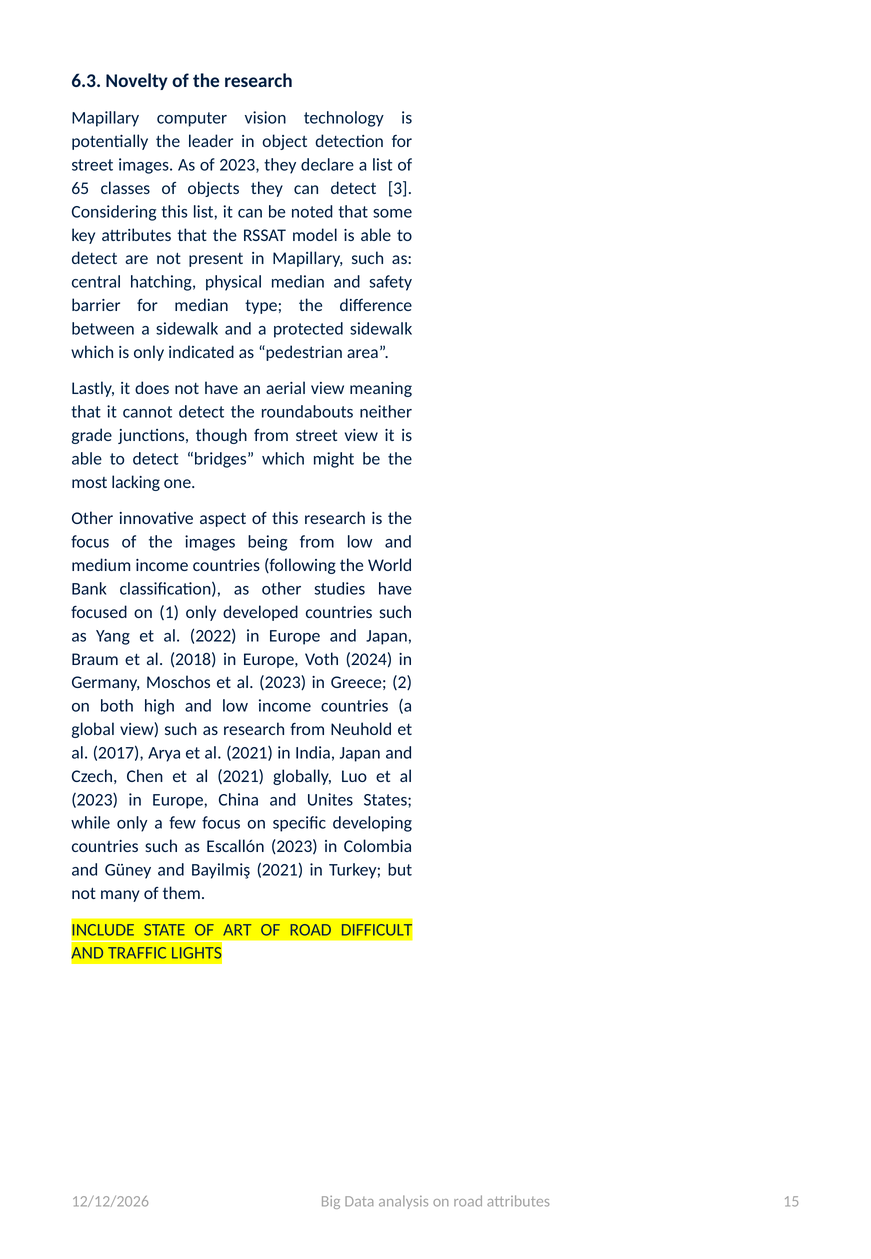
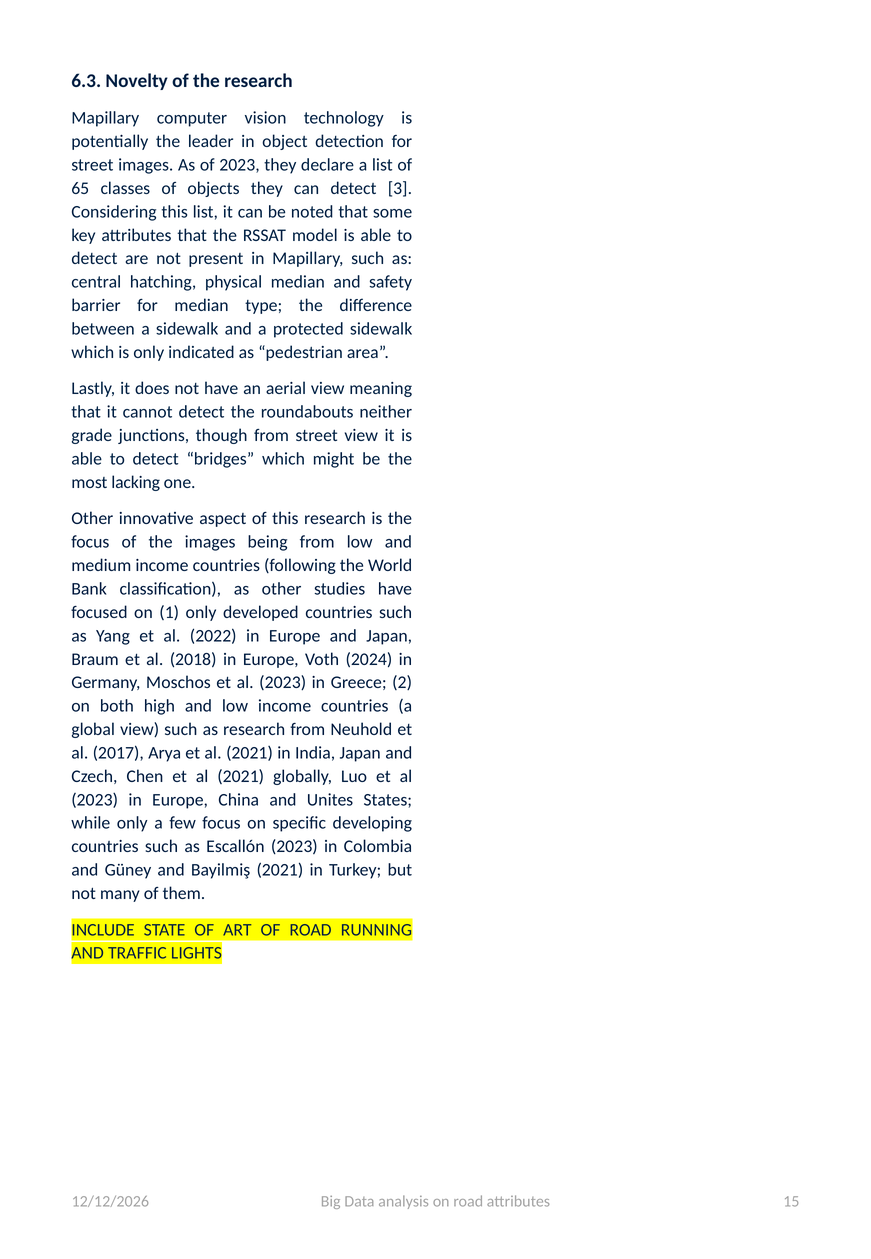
DIFFICULT: DIFFICULT -> RUNNING
